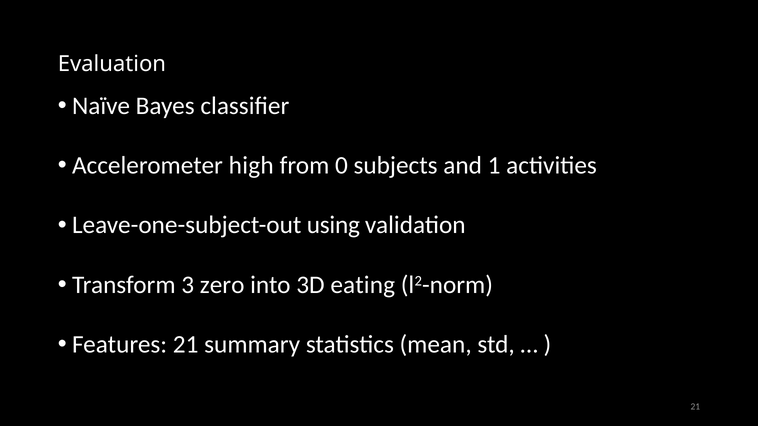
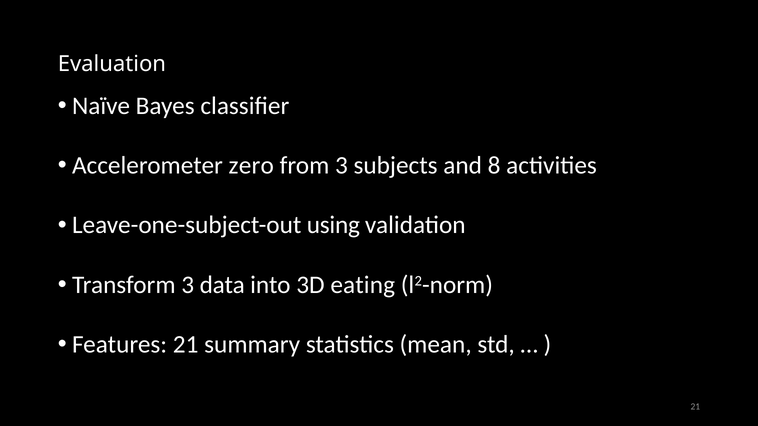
high: high -> zero
from 0: 0 -> 3
1: 1 -> 8
zero: zero -> data
